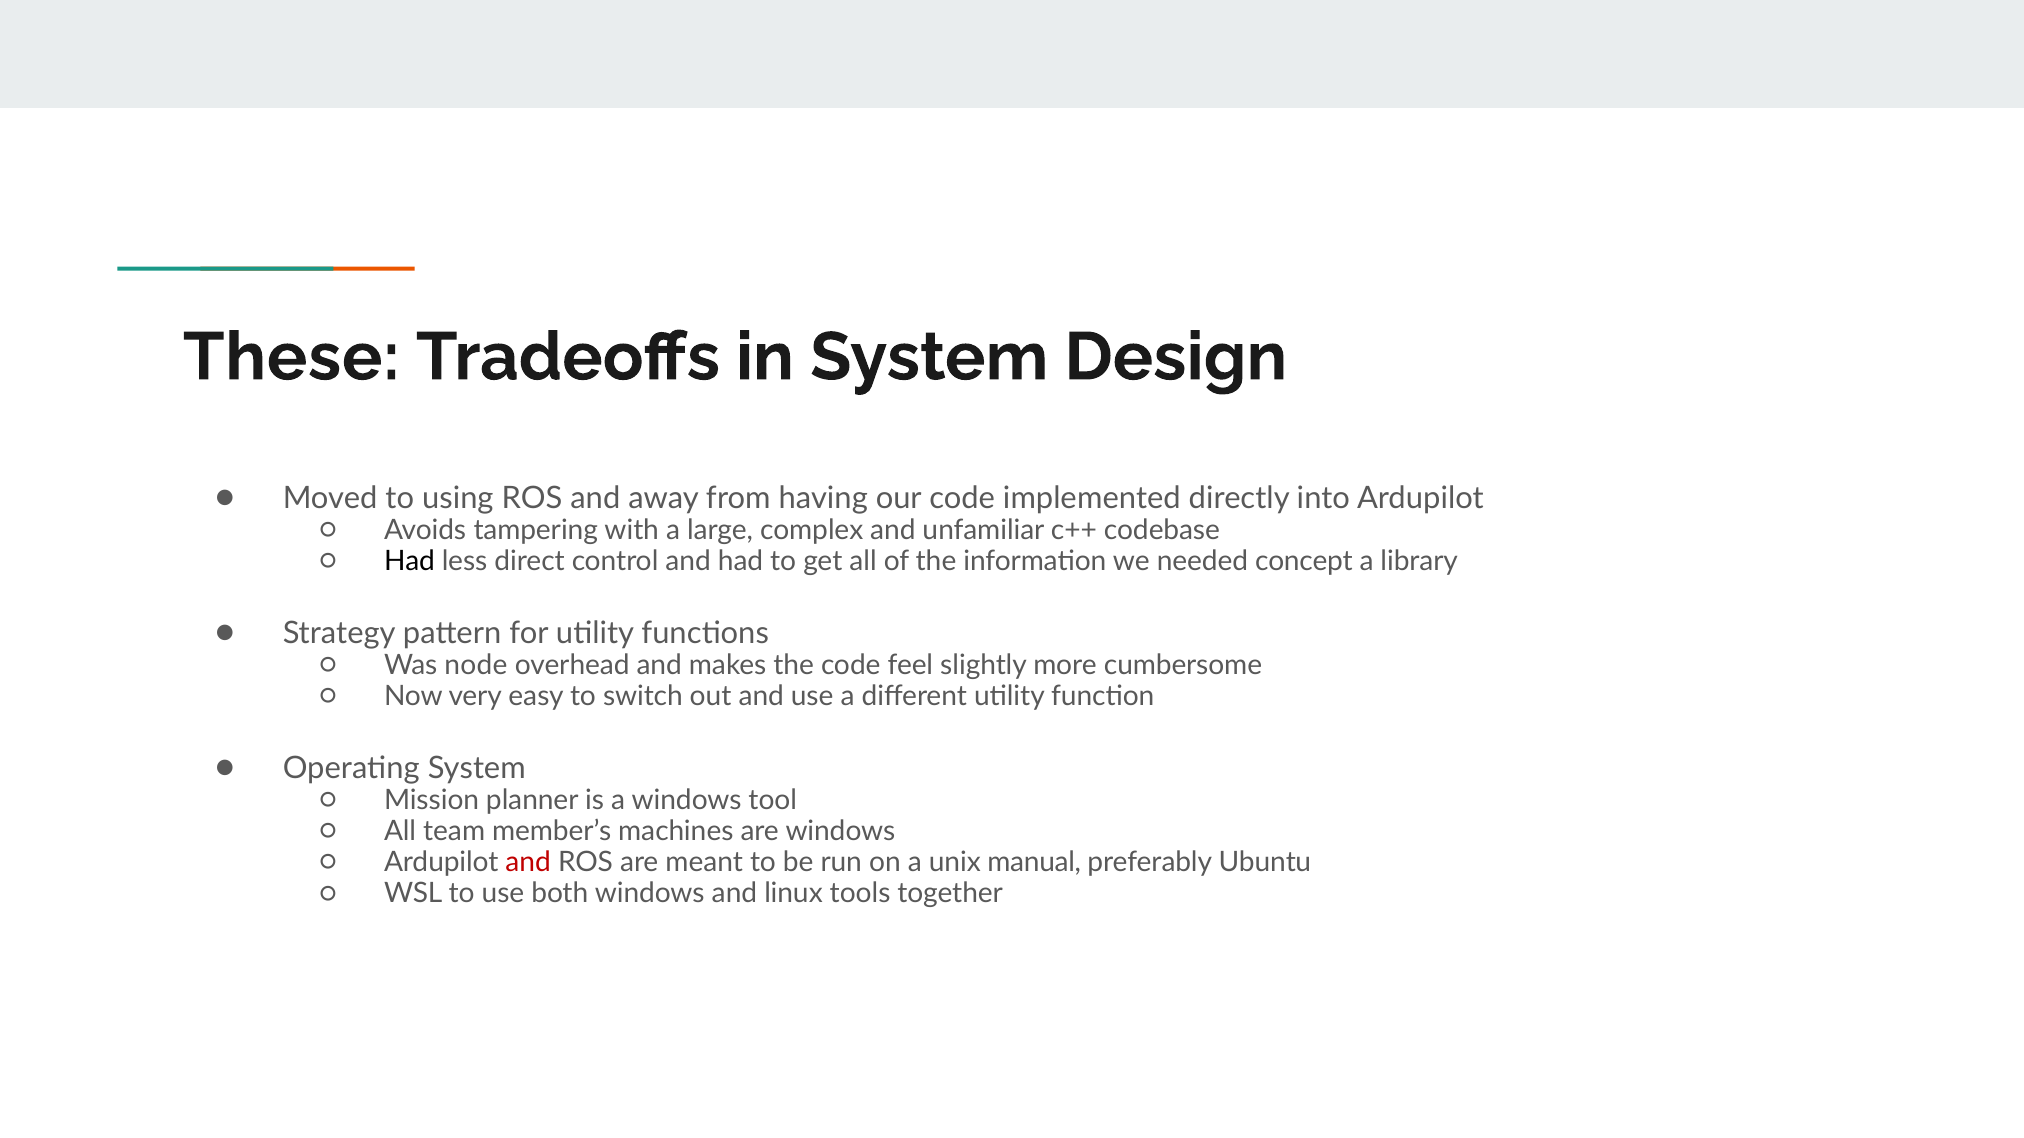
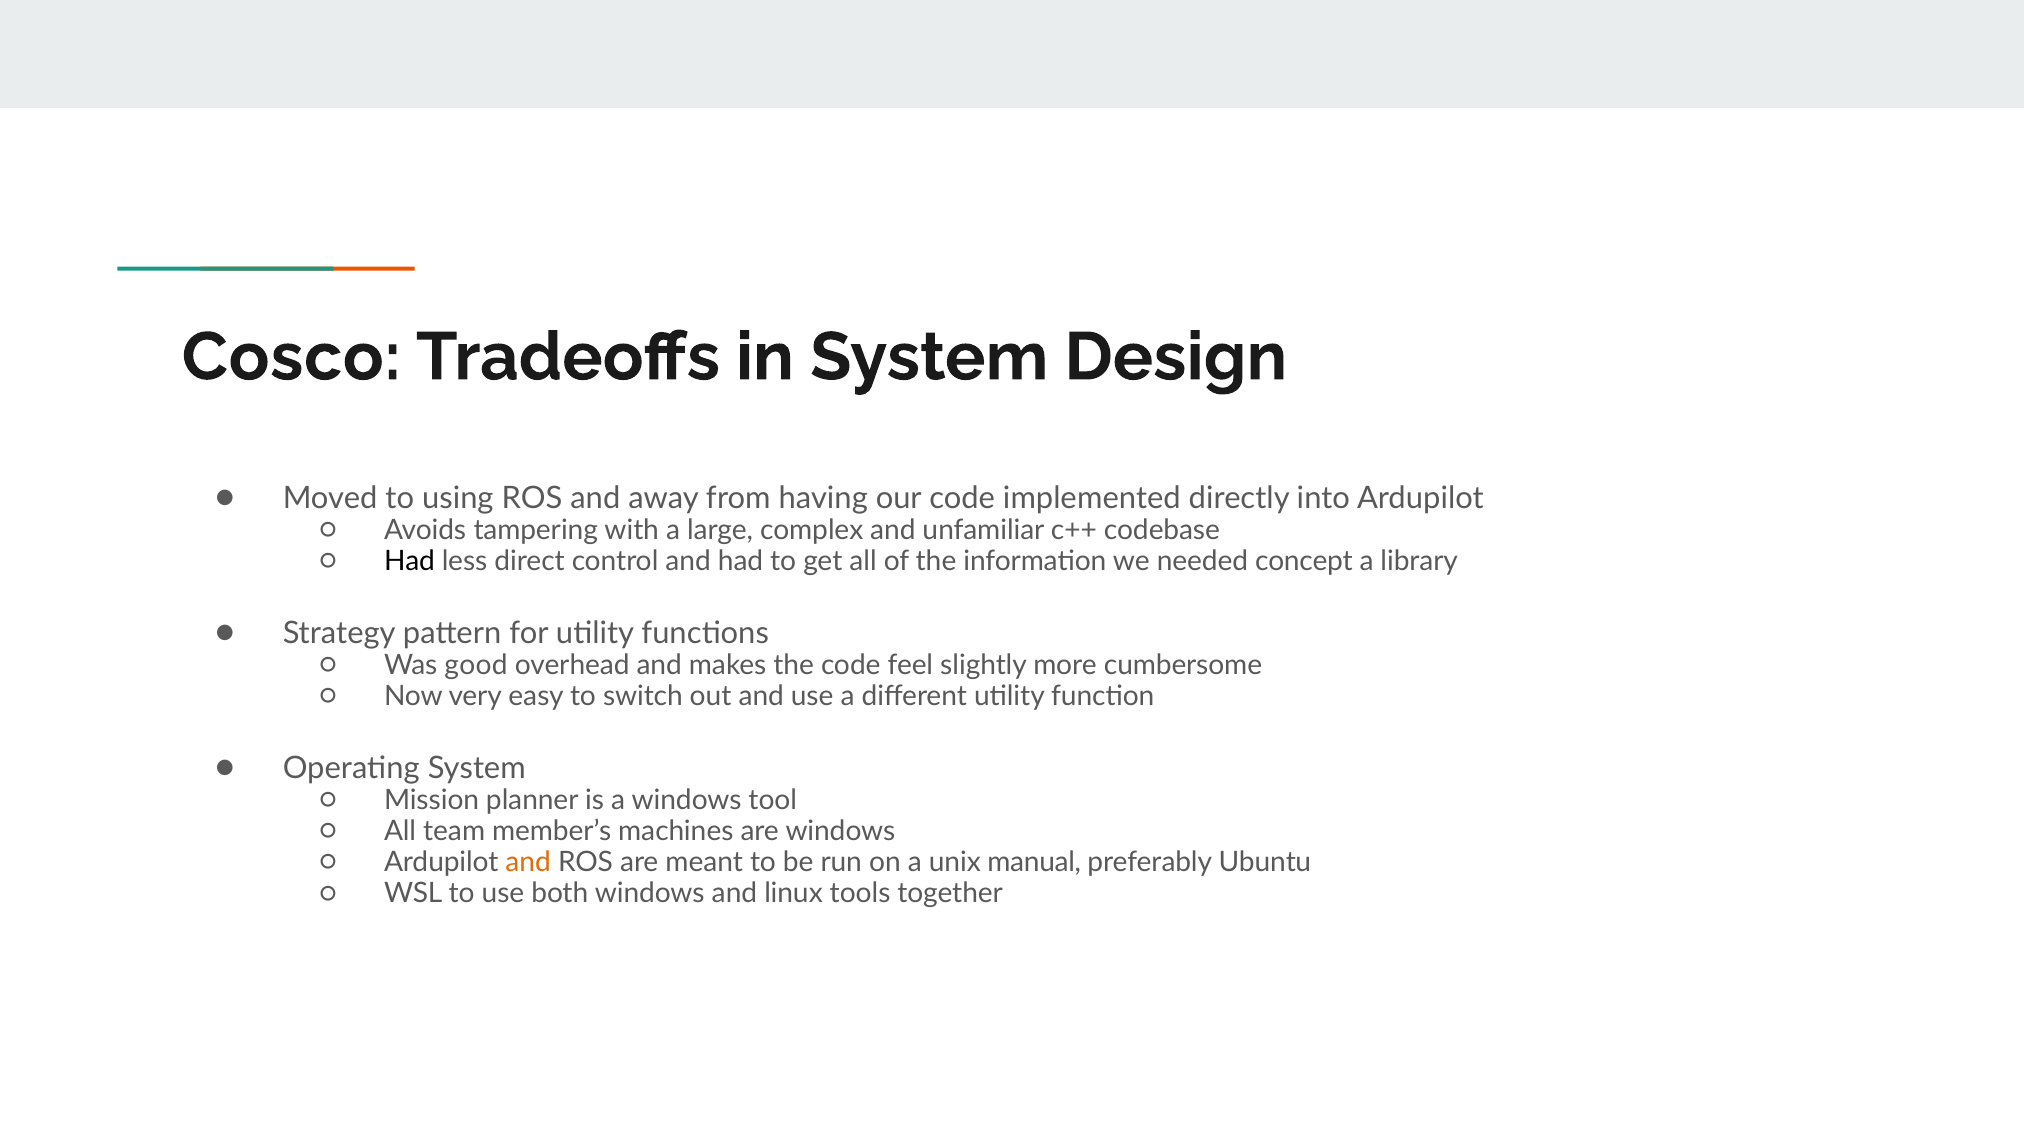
These: These -> Cosco
node: node -> good
and at (528, 863) colour: red -> orange
